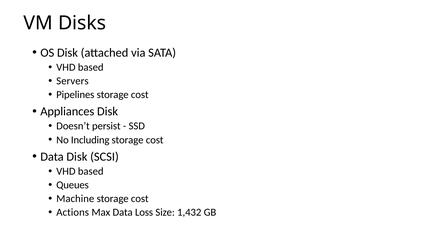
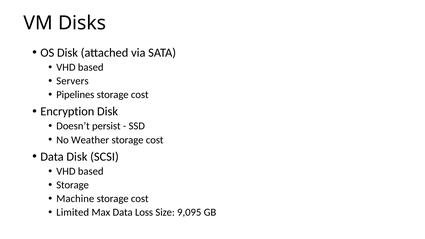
Appliances: Appliances -> Encryption
Including: Including -> Weather
Queues at (73, 185): Queues -> Storage
Actions: Actions -> Limited
1,432: 1,432 -> 9,095
